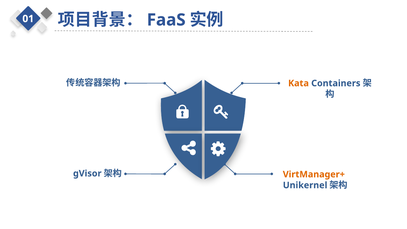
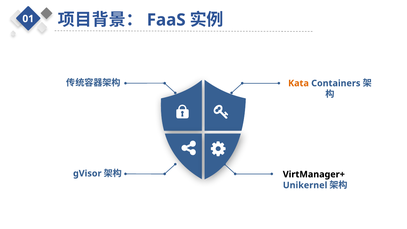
VirtManager+ colour: orange -> black
